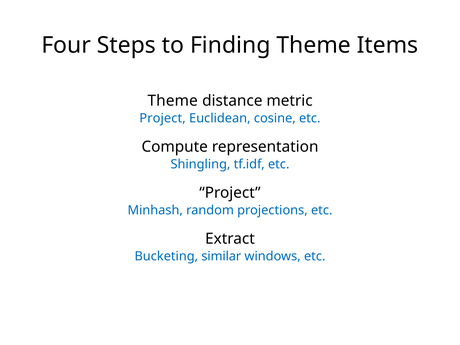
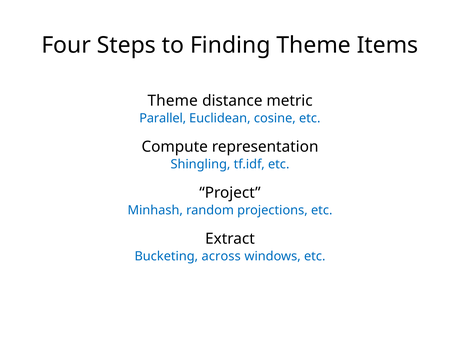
Project at (163, 118): Project -> Parallel
similar: similar -> across
